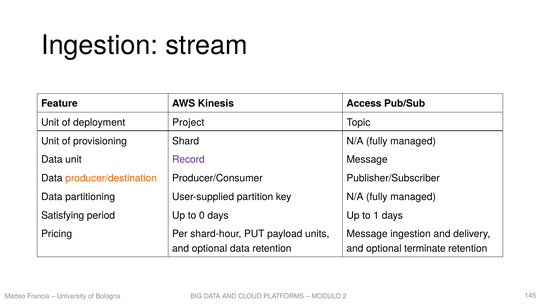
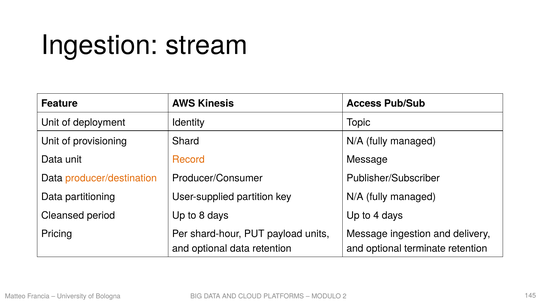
Project: Project -> Identity
Record colour: purple -> orange
Satisfying: Satisfying -> Cleansed
0: 0 -> 8
1: 1 -> 4
